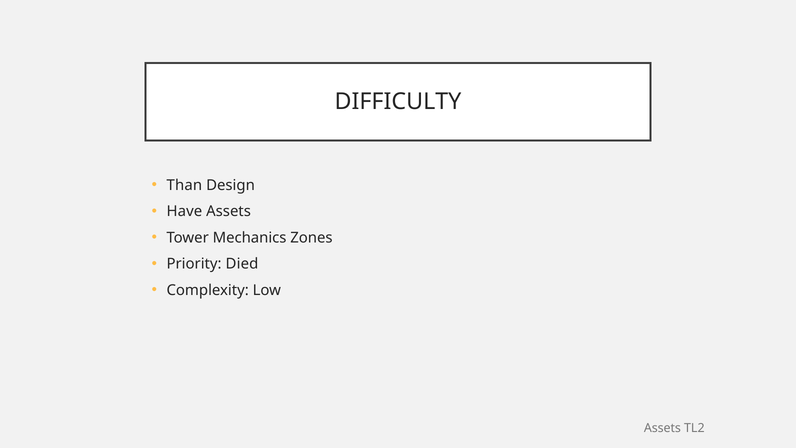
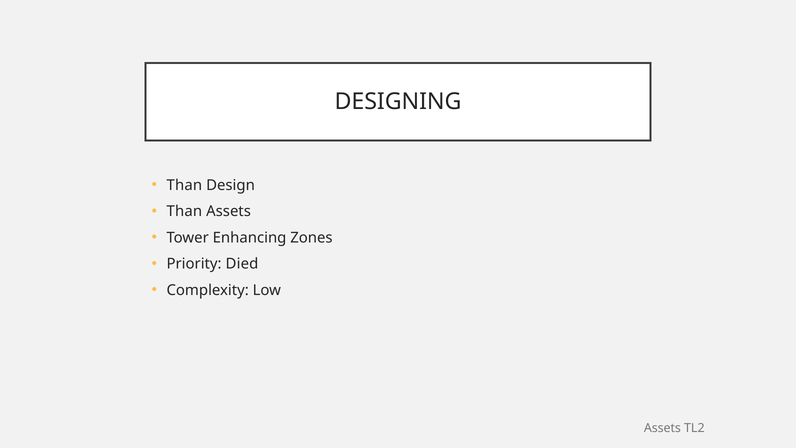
DIFFICULTY: DIFFICULTY -> DESIGNING
Have at (184, 211): Have -> Than
Mechanics: Mechanics -> Enhancing
